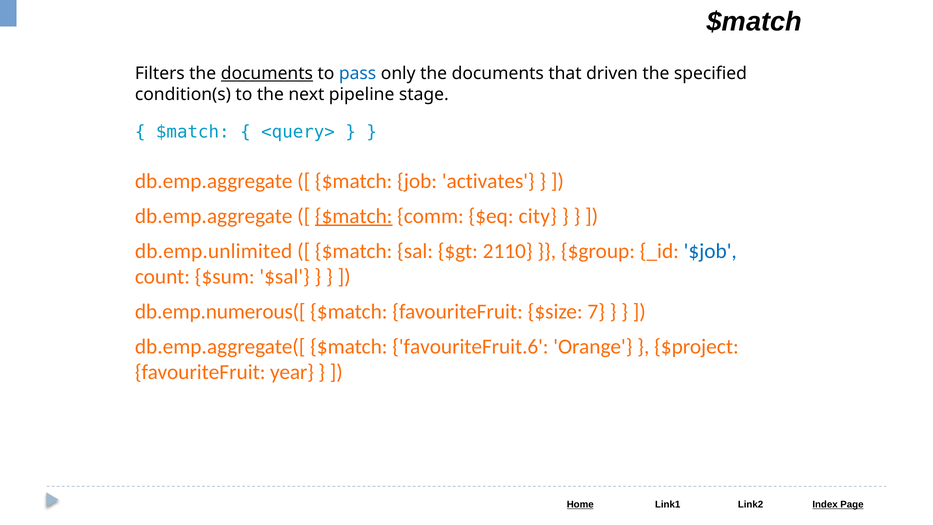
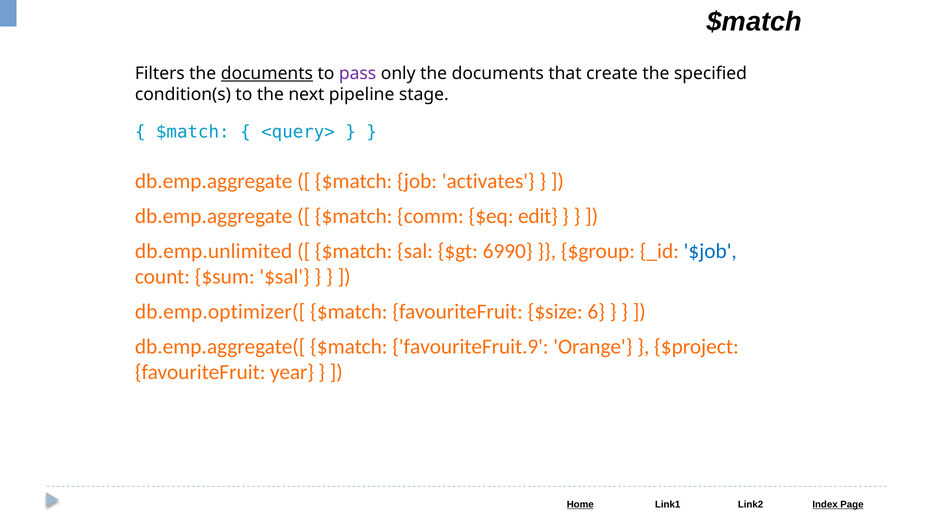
pass colour: blue -> purple
driven: driven -> create
$match at (354, 216) underline: present -> none
city: city -> edit
2110: 2110 -> 6990
db.emp.numerous([: db.emp.numerous([ -> db.emp.optimizer([
7: 7 -> 6
favouriteFruit.6: favouriteFruit.6 -> favouriteFruit.9
